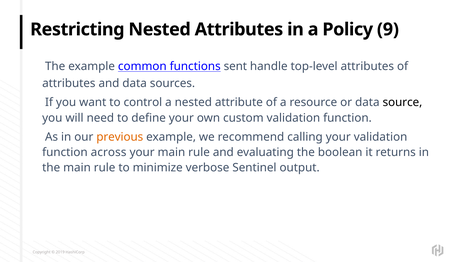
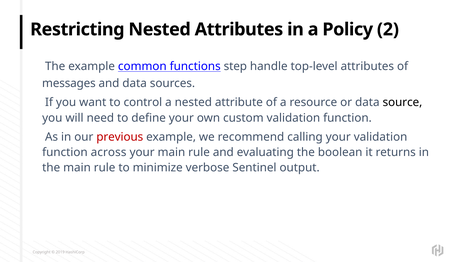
9: 9 -> 2
sent: sent -> step
attributes at (69, 83): attributes -> messages
previous colour: orange -> red
